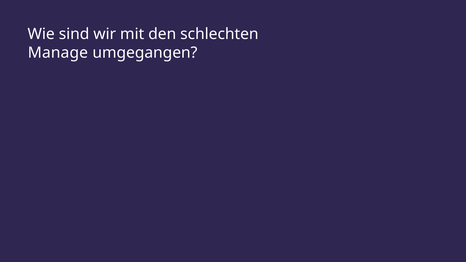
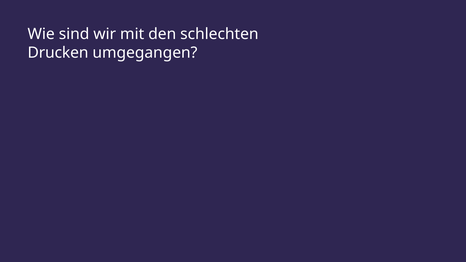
Manage: Manage -> Drucken
